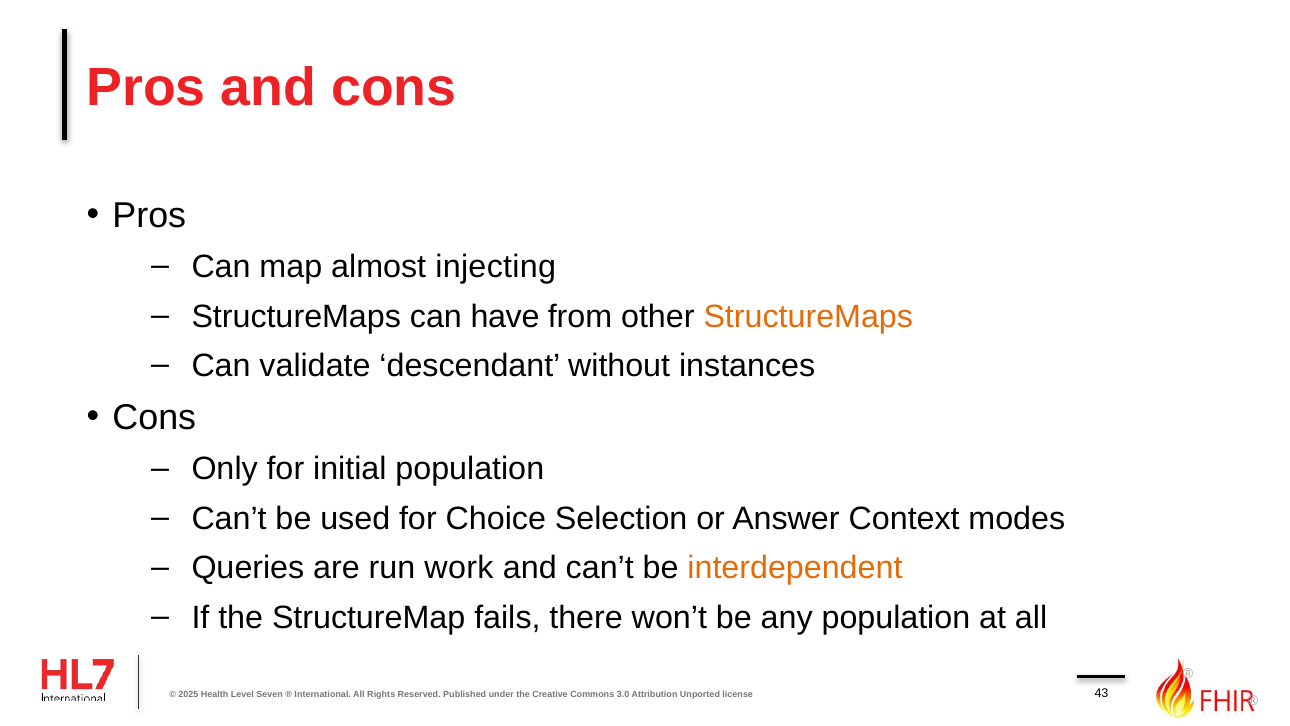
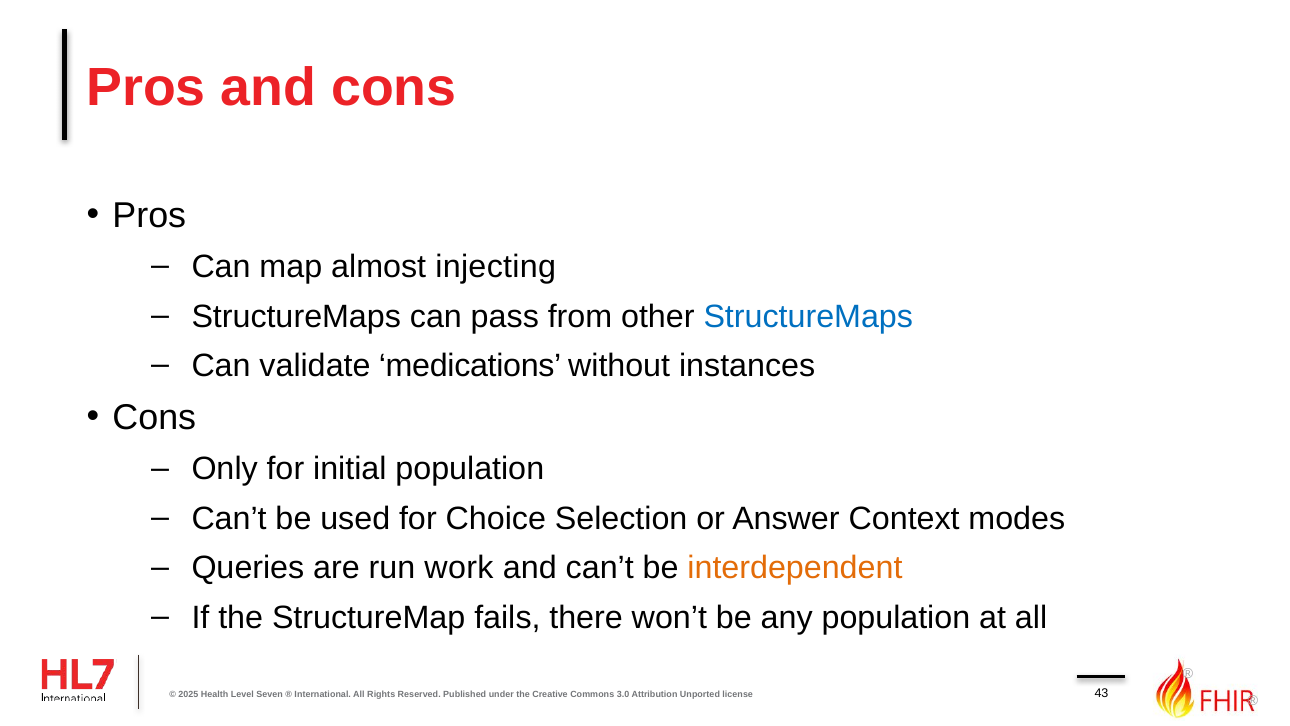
have: have -> pass
StructureMaps at (808, 316) colour: orange -> blue
descendant: descendant -> medications
